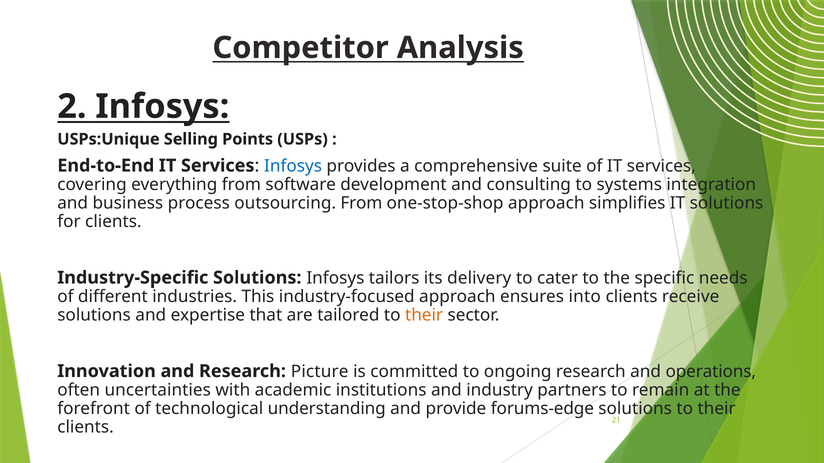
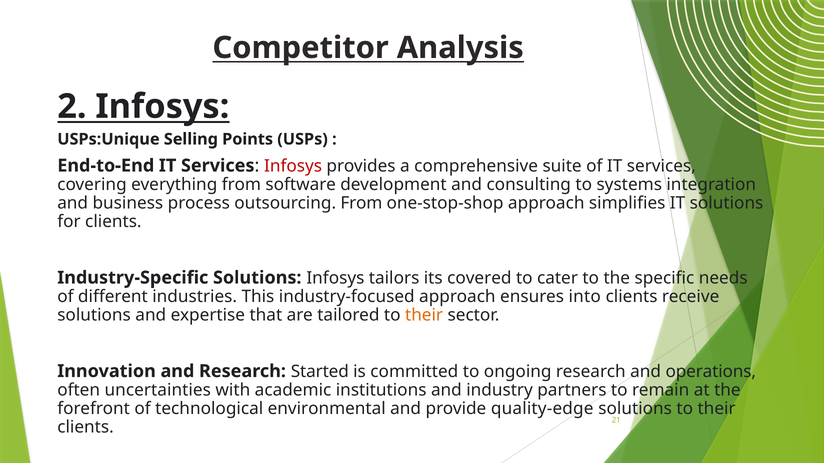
Infosys at (293, 166) colour: blue -> red
delivery: delivery -> covered
Picture: Picture -> Started
understanding: understanding -> environmental
forums-edge: forums-edge -> quality-edge
